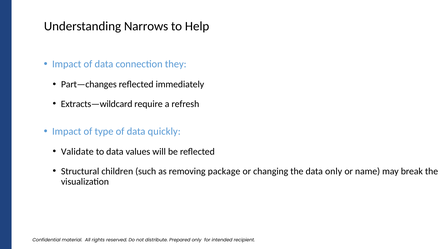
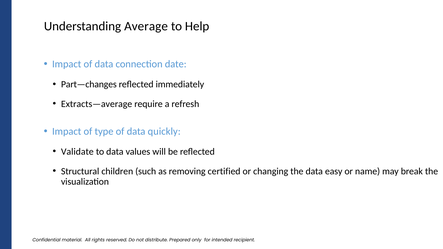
Narrows: Narrows -> Average
they: they -> date
Extracts—wildcard: Extracts—wildcard -> Extracts—average
package: package -> certified
data only: only -> easy
